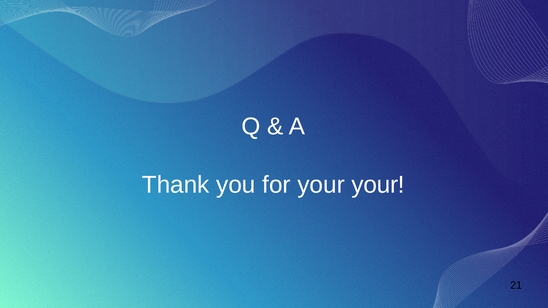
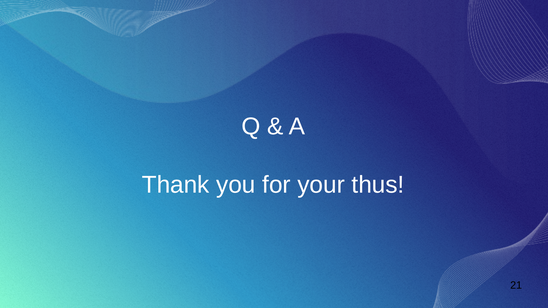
your your: your -> thus
